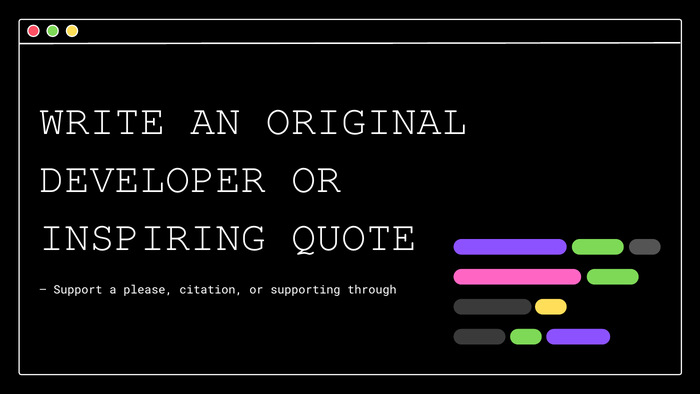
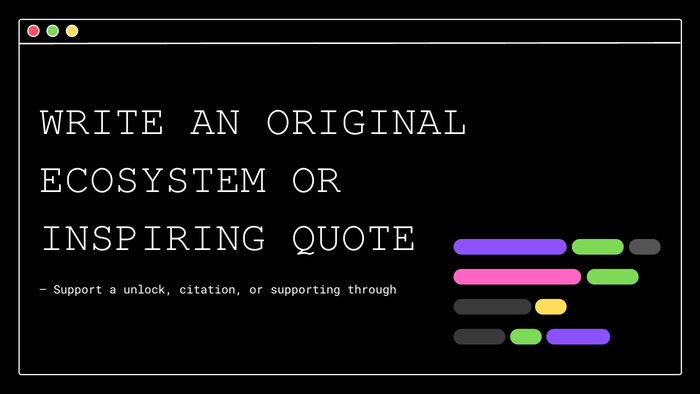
DEVELOPER: DEVELOPER -> ECOSYSTEM
please: please -> unlock
